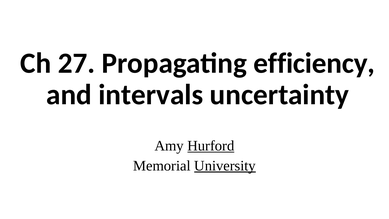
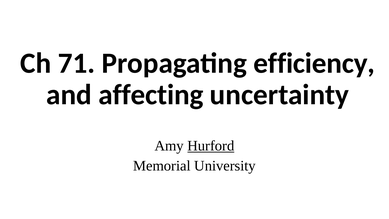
27: 27 -> 71
intervals: intervals -> affecting
University underline: present -> none
